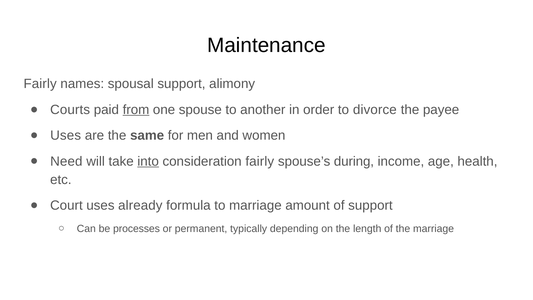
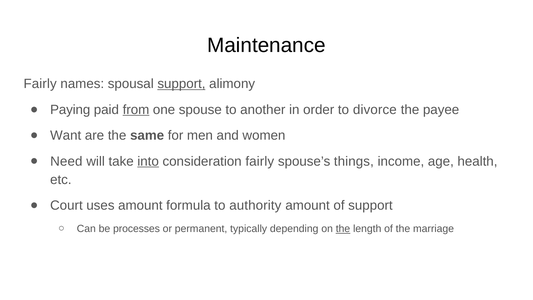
support at (181, 84) underline: none -> present
Courts: Courts -> Paying
Uses at (66, 135): Uses -> Want
during: during -> things
uses already: already -> amount
to marriage: marriage -> authority
the at (343, 229) underline: none -> present
